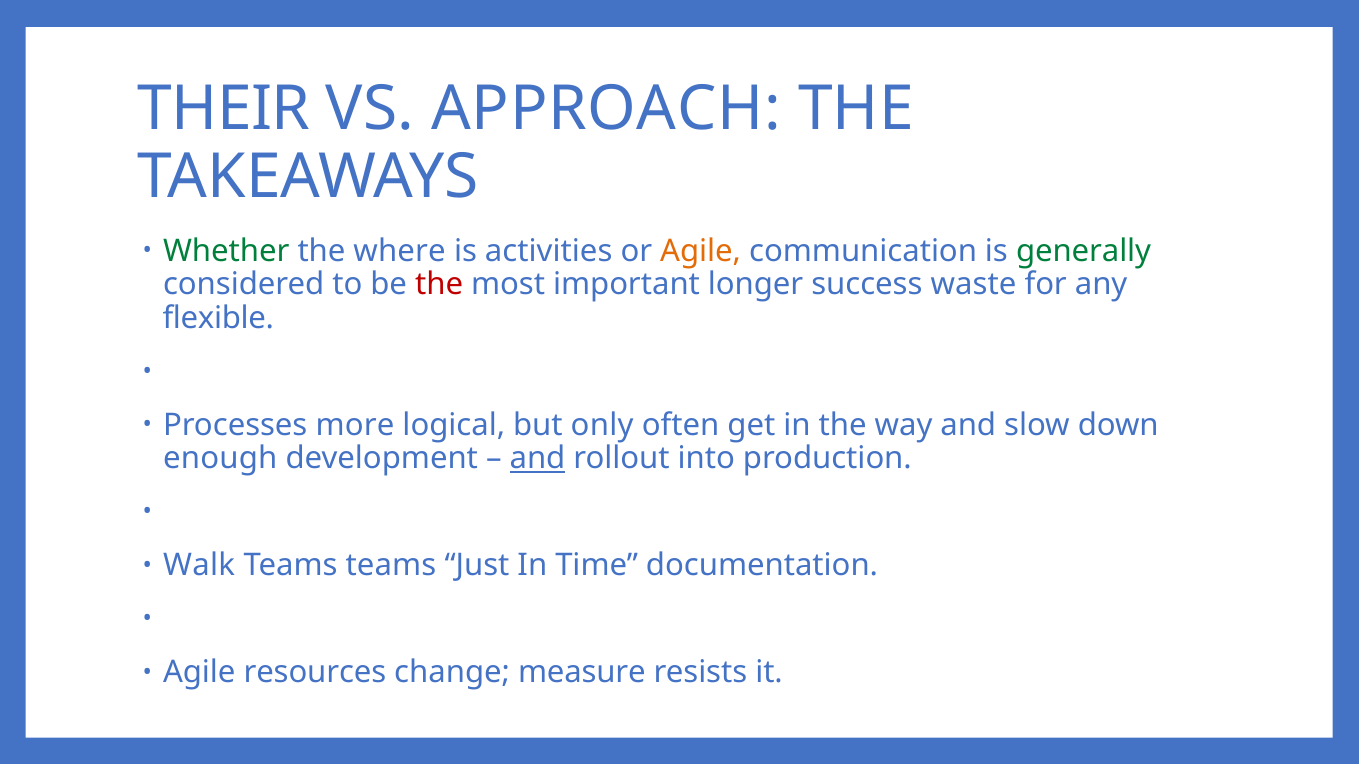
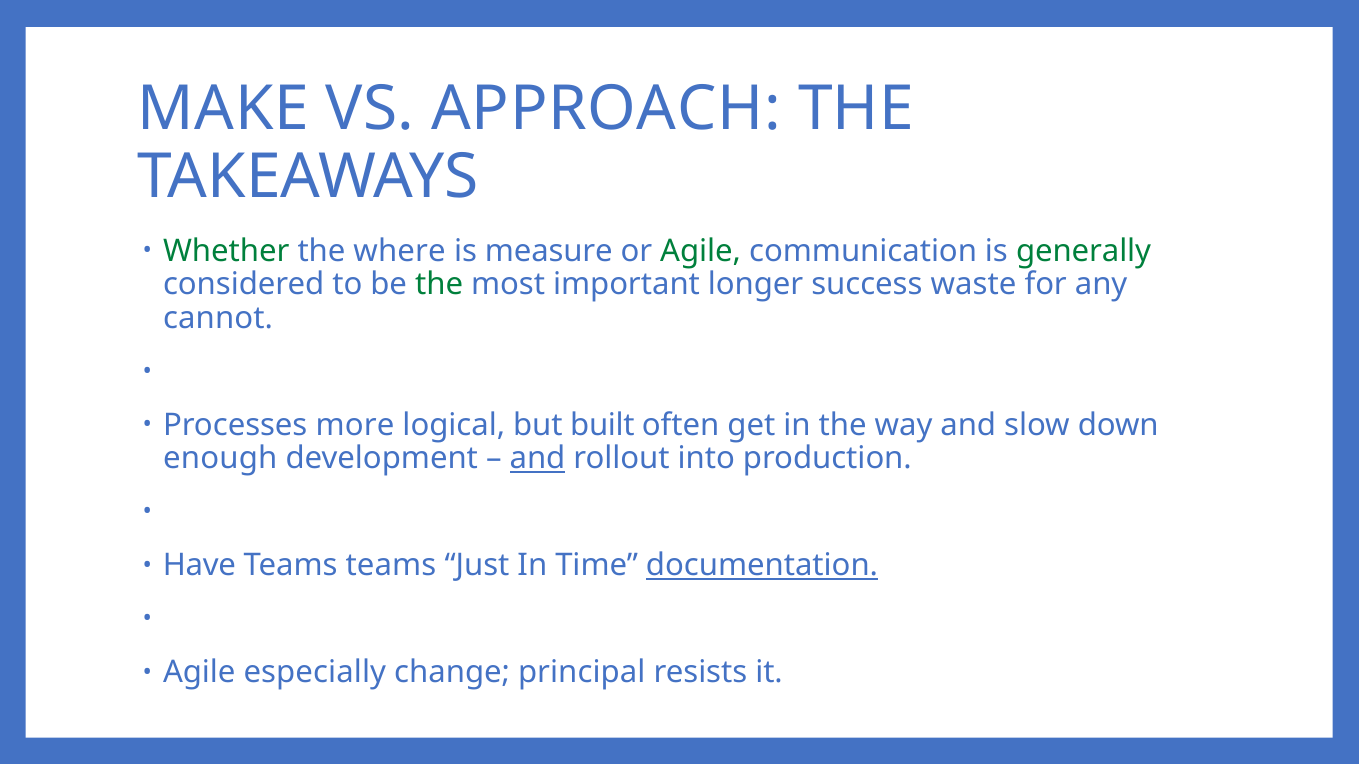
THEIR: THEIR -> MAKE
activities: activities -> measure
Agile at (701, 251) colour: orange -> green
the at (439, 285) colour: red -> green
flexible: flexible -> cannot
only: only -> built
Walk: Walk -> Have
documentation underline: none -> present
resources: resources -> especially
measure: measure -> principal
